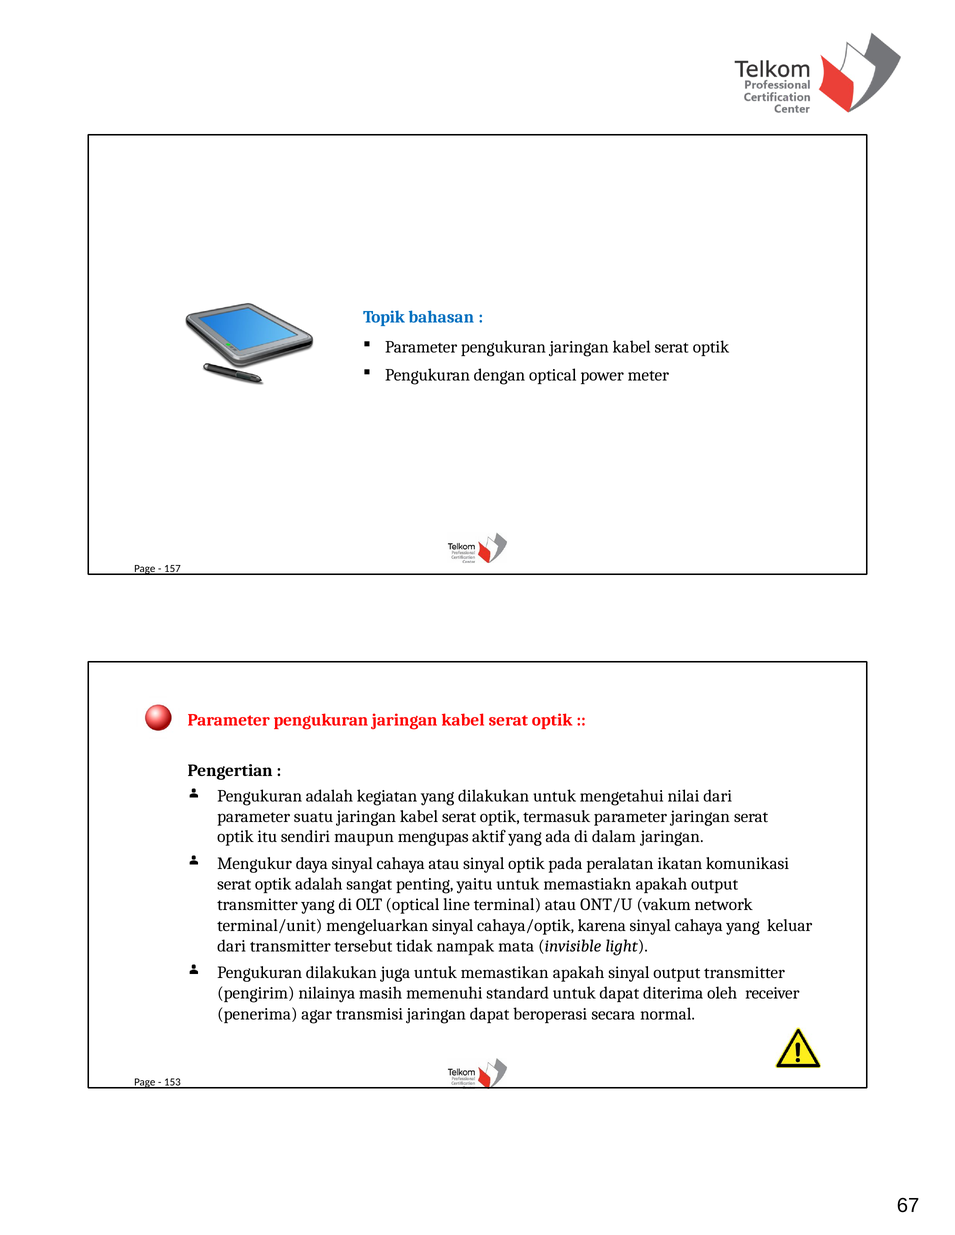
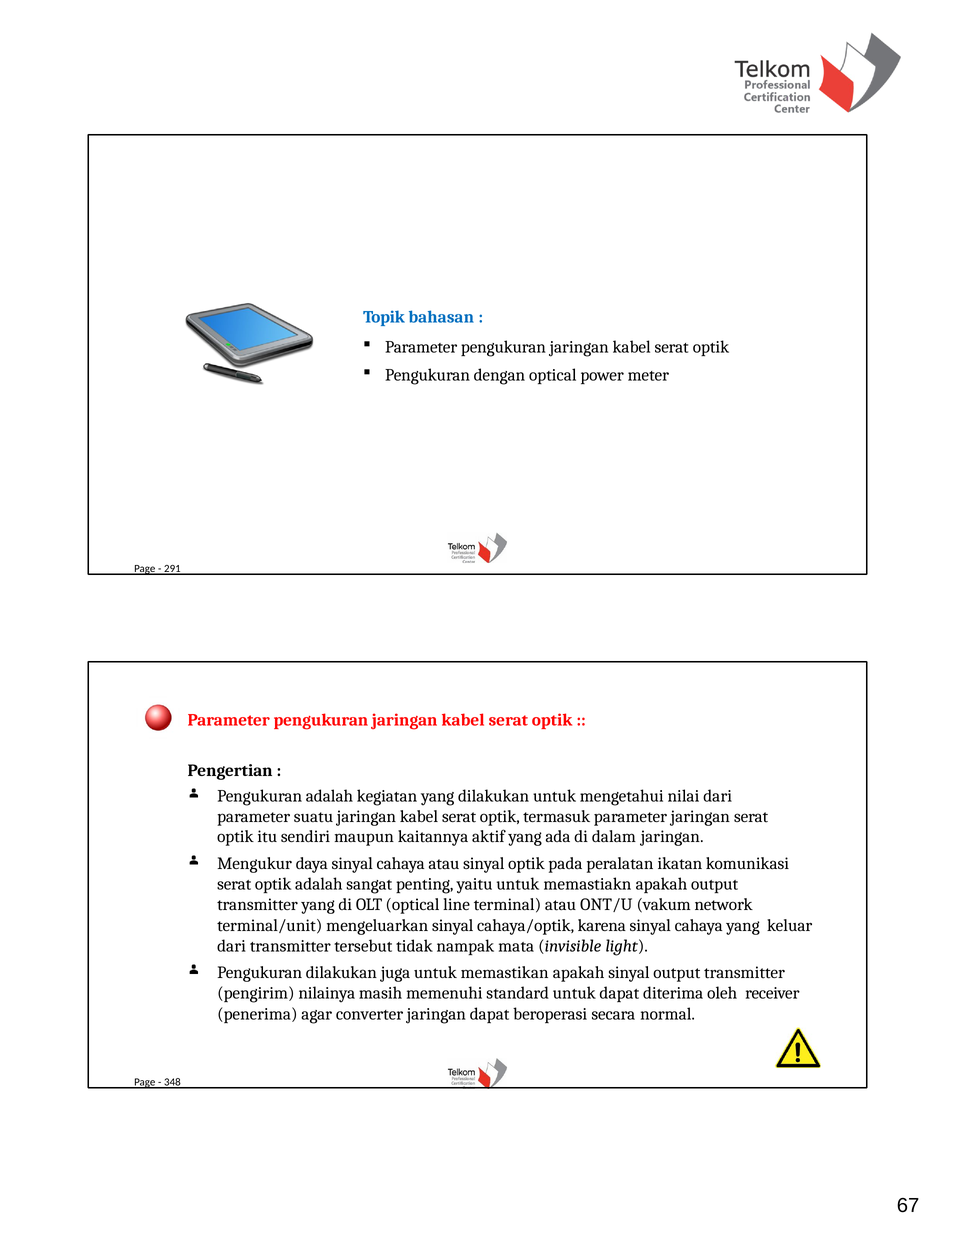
157: 157 -> 291
mengupas: mengupas -> kaitannya
transmisi: transmisi -> converter
153: 153 -> 348
